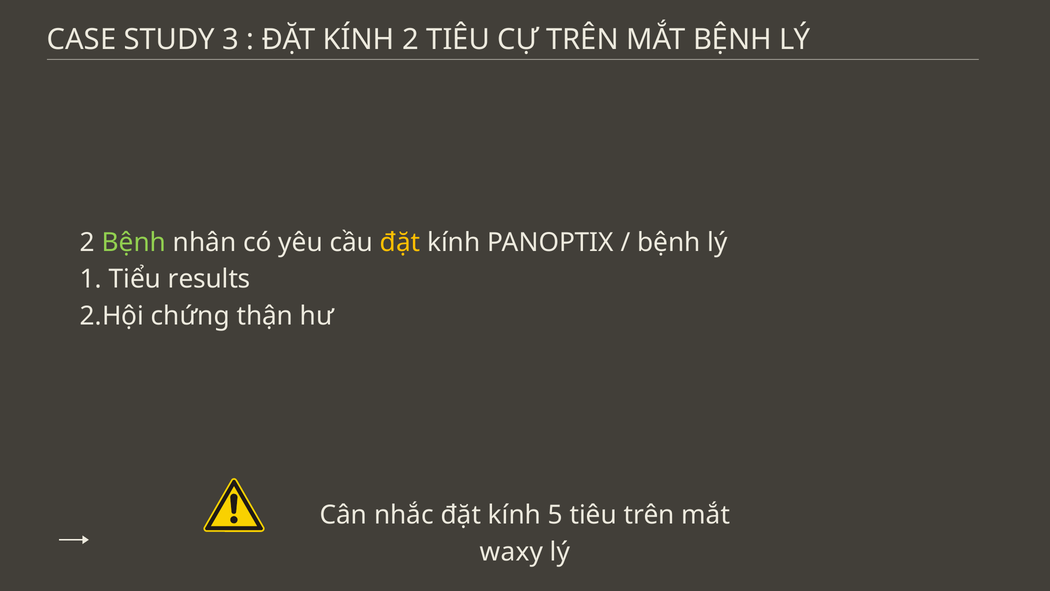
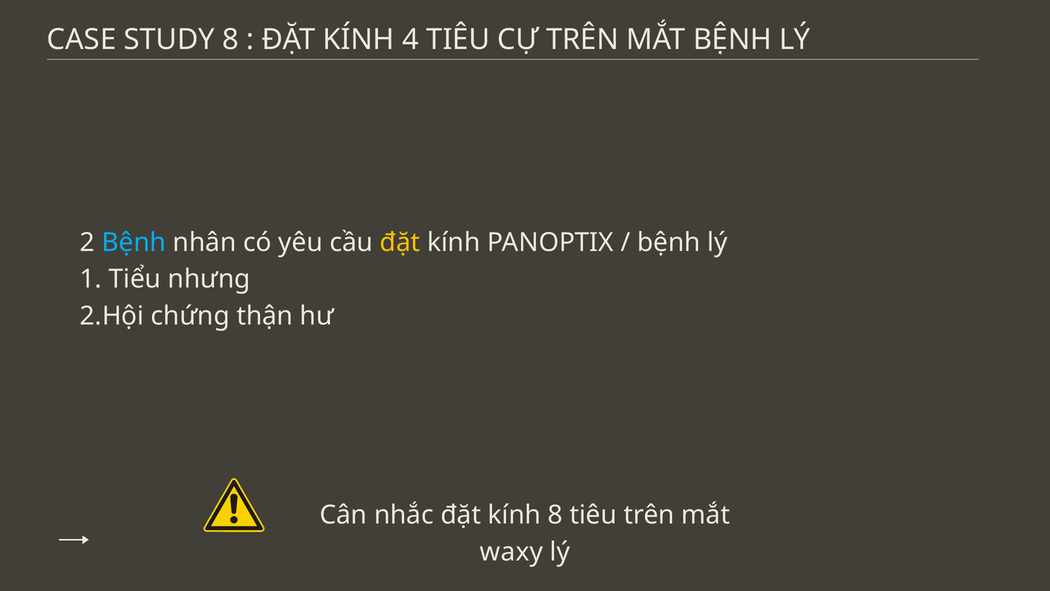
STUDY 3: 3 -> 8
KÍNH 2: 2 -> 4
Bệnh at (134, 242) colour: light green -> light blue
results: results -> nhưng
kính 5: 5 -> 8
